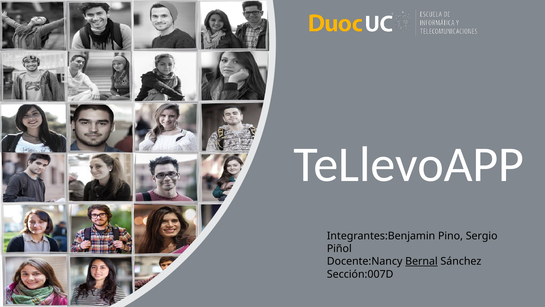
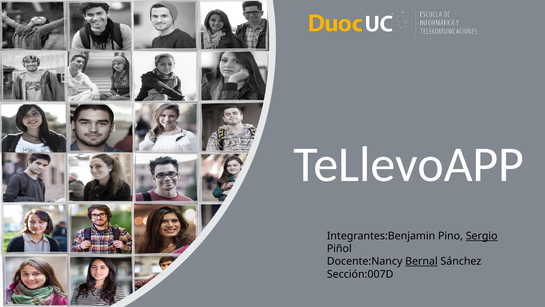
Sergio underline: none -> present
